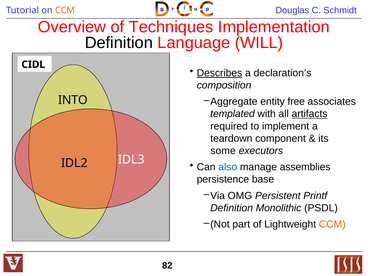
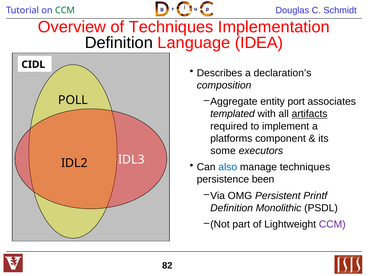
CCM at (65, 10) colour: orange -> green
WILL: WILL -> IDEA
Describes underline: present -> none
free: free -> port
INTO: INTO -> POLL
teardown: teardown -> platforms
manage assemblies: assemblies -> techniques
base: base -> been
CCM at (332, 224) colour: orange -> purple
